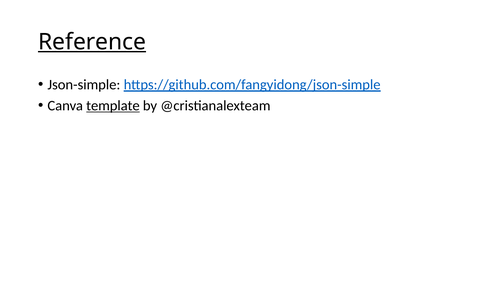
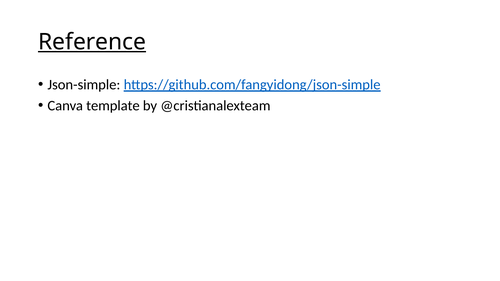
template underline: present -> none
